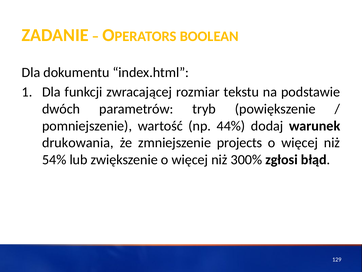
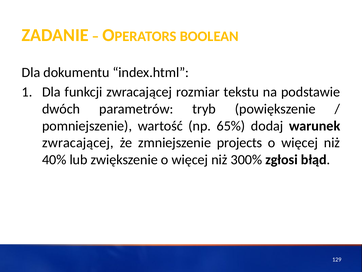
44%: 44% -> 65%
drukowania at (78, 142): drukowania -> zwracającej
54%: 54% -> 40%
